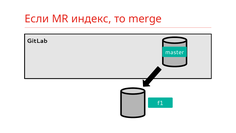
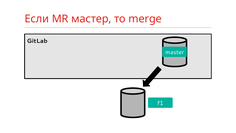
индекс: индекс -> мастер
